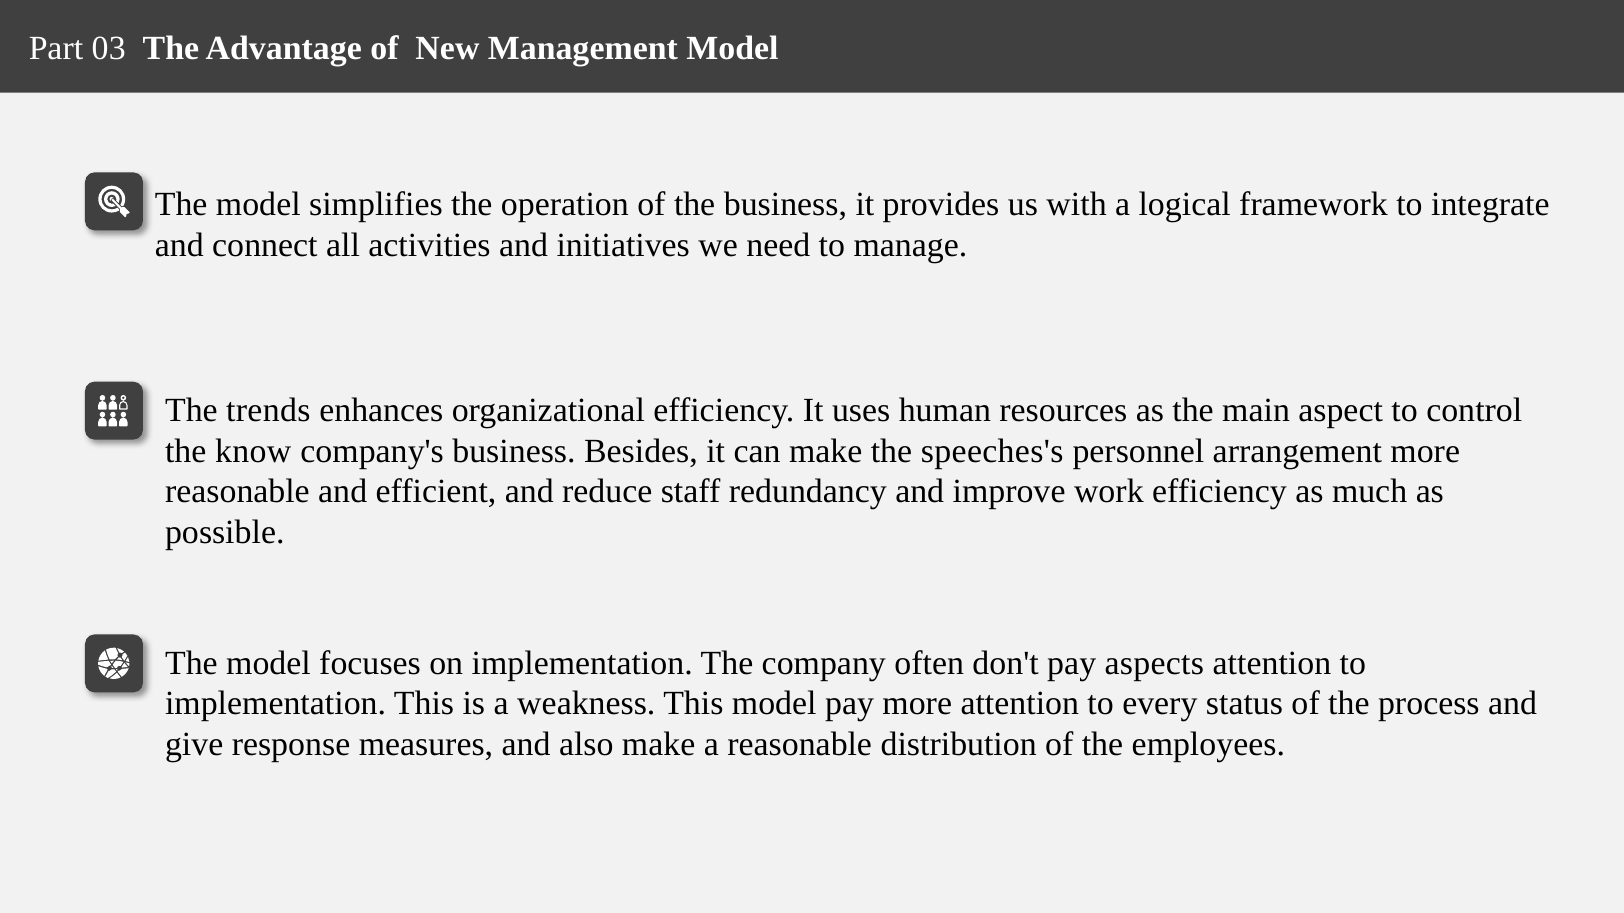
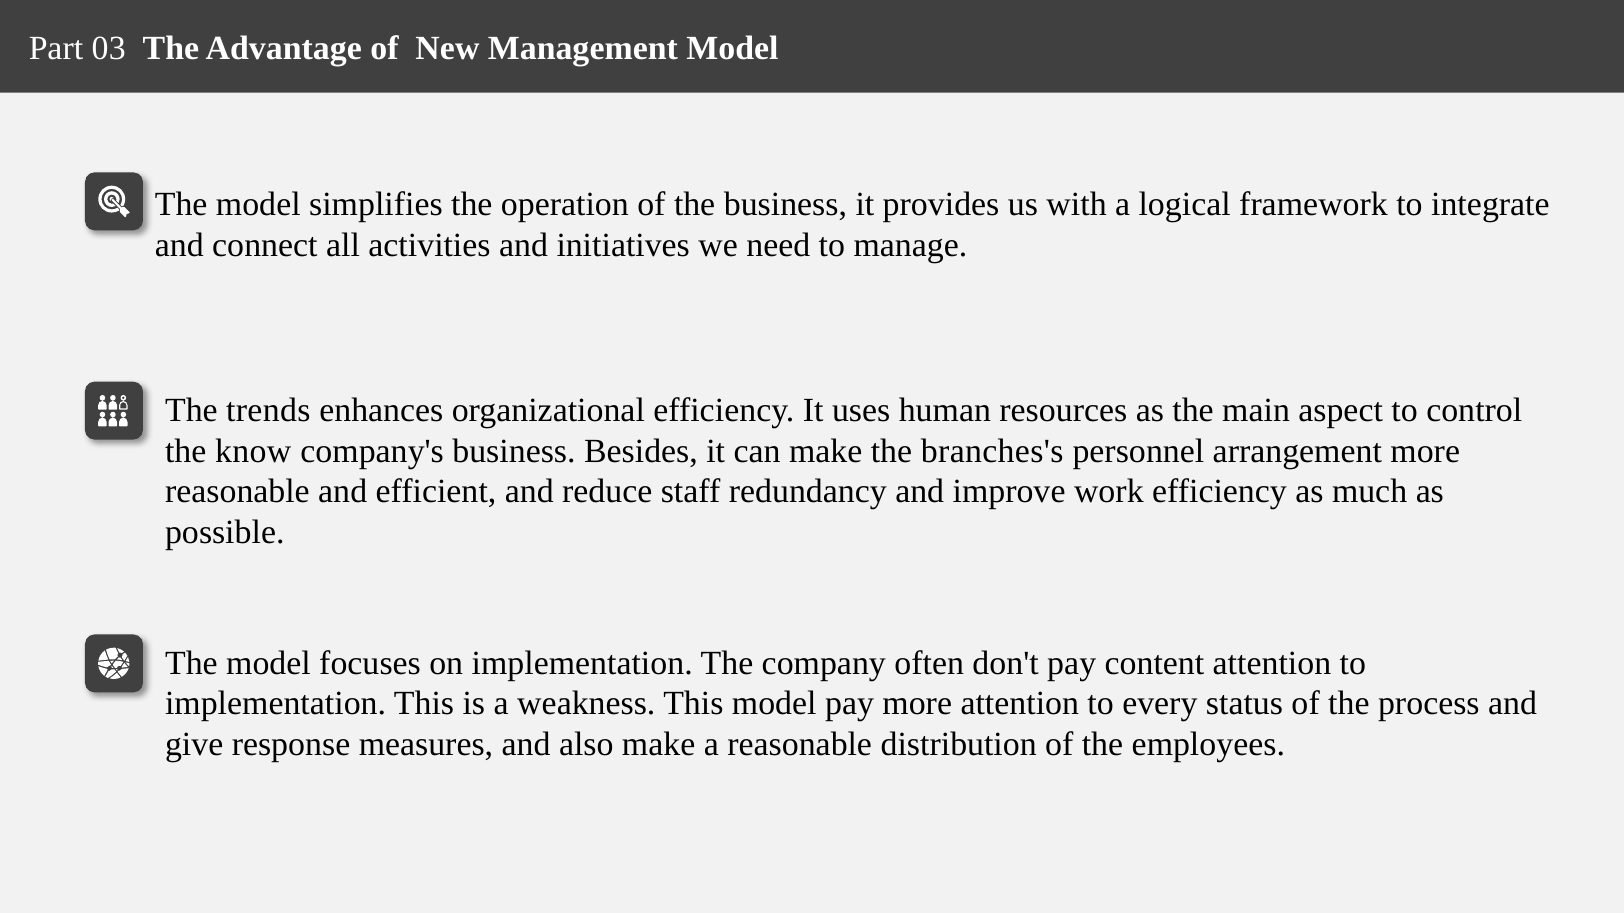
speeches's: speeches's -> branches's
aspects: aspects -> content
